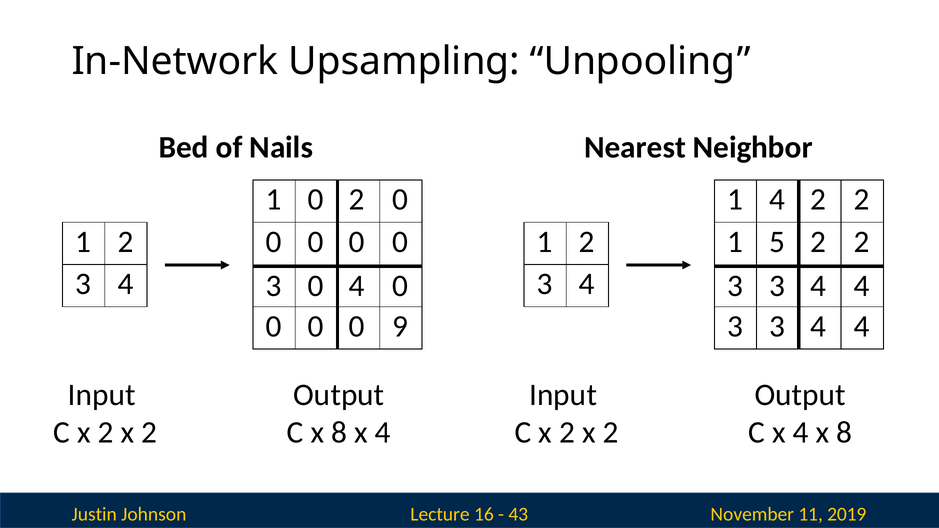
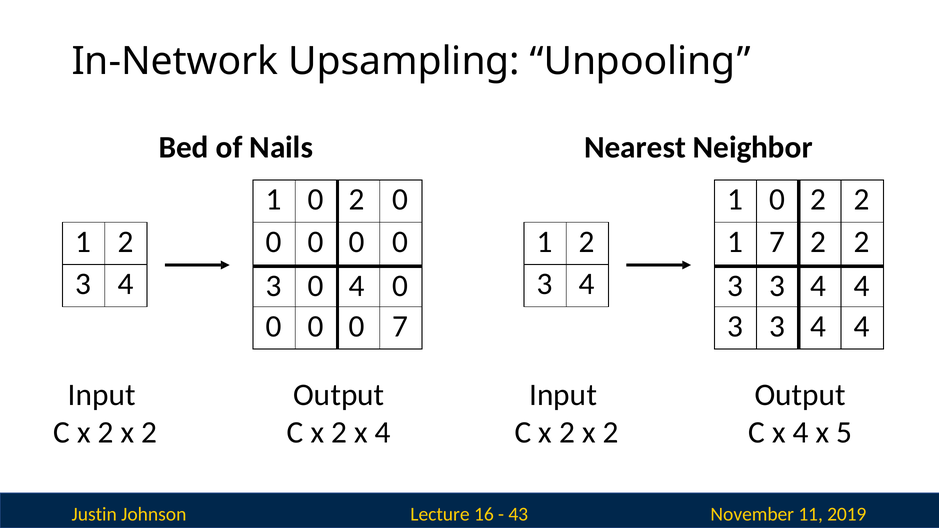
4 at (777, 200): 4 -> 0
1 5: 5 -> 7
0 9: 9 -> 7
8 at (339, 432): 8 -> 2
4 x 8: 8 -> 5
